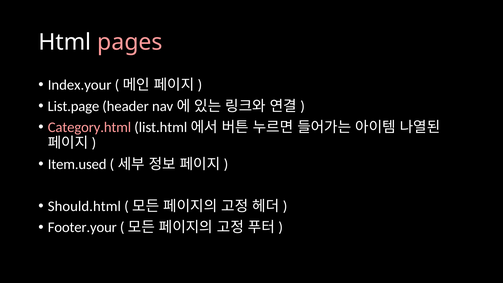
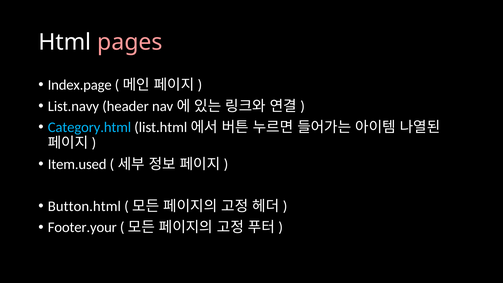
Index.your: Index.your -> Index.page
List.page: List.page -> List.navy
Category.html colour: pink -> light blue
Should.html: Should.html -> Button.html
